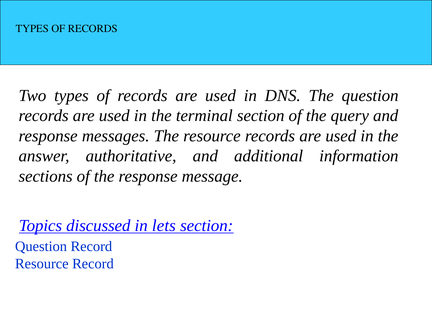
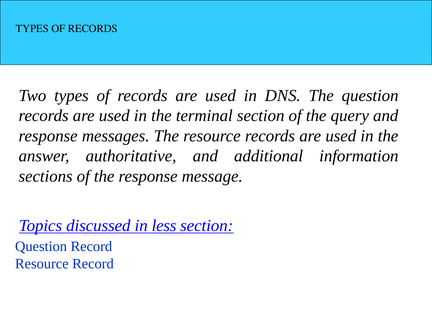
lets: lets -> less
